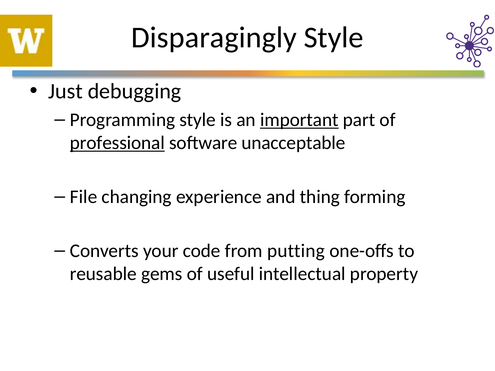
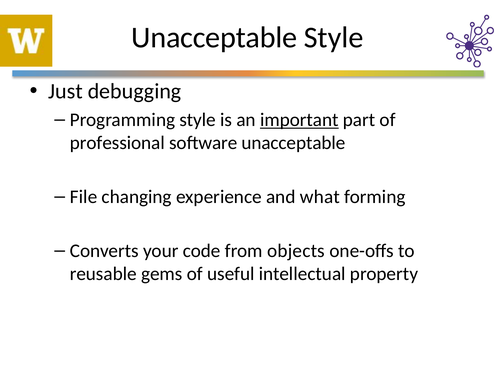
Disparagingly at (214, 38): Disparagingly -> Unacceptable
professional underline: present -> none
thing: thing -> what
putting: putting -> objects
